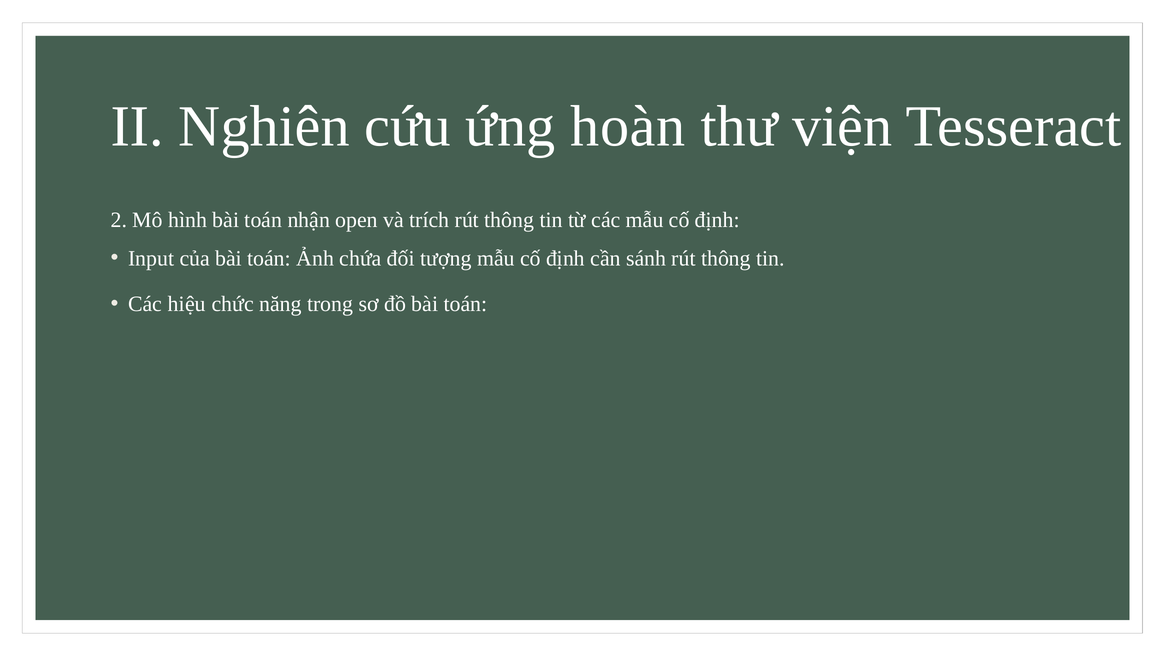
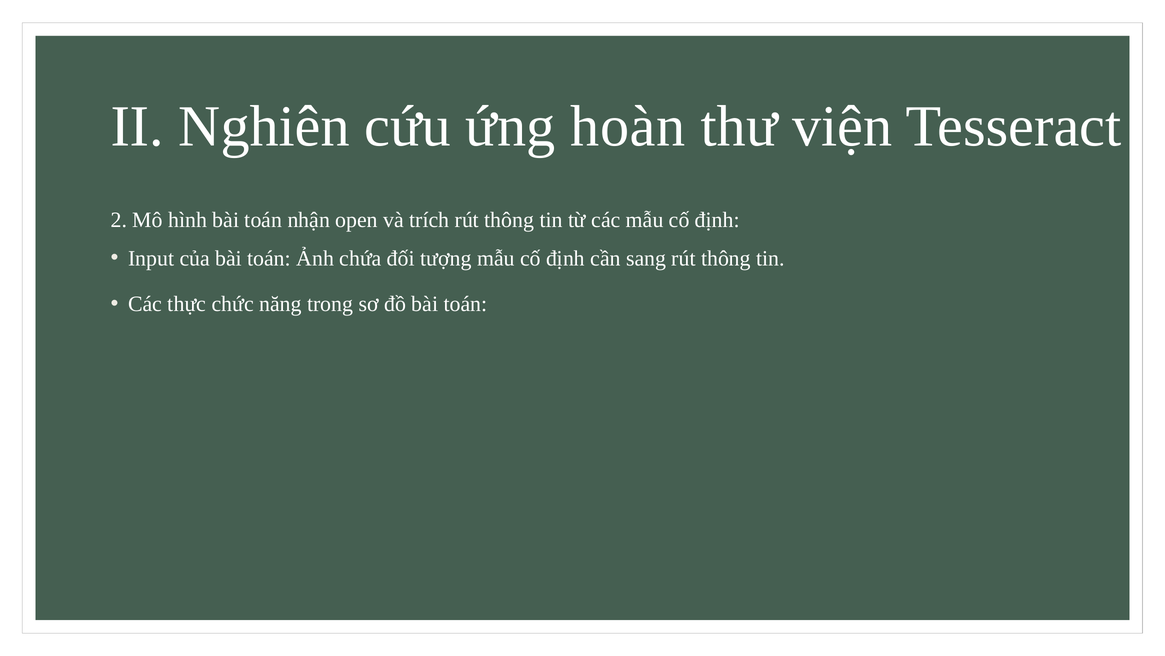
sánh: sánh -> sang
hiệu: hiệu -> thực
